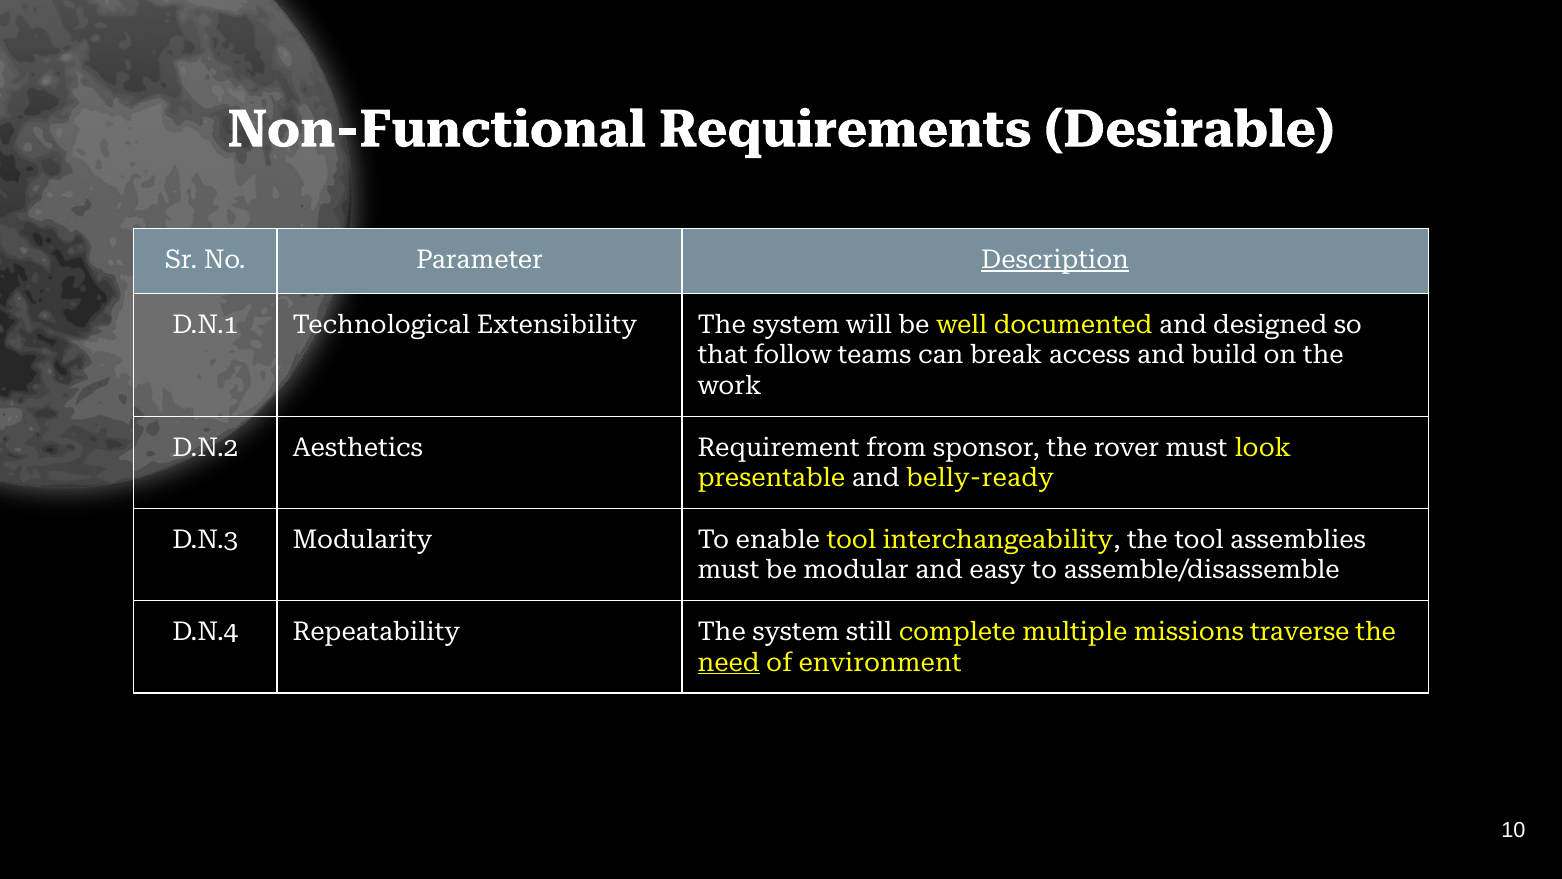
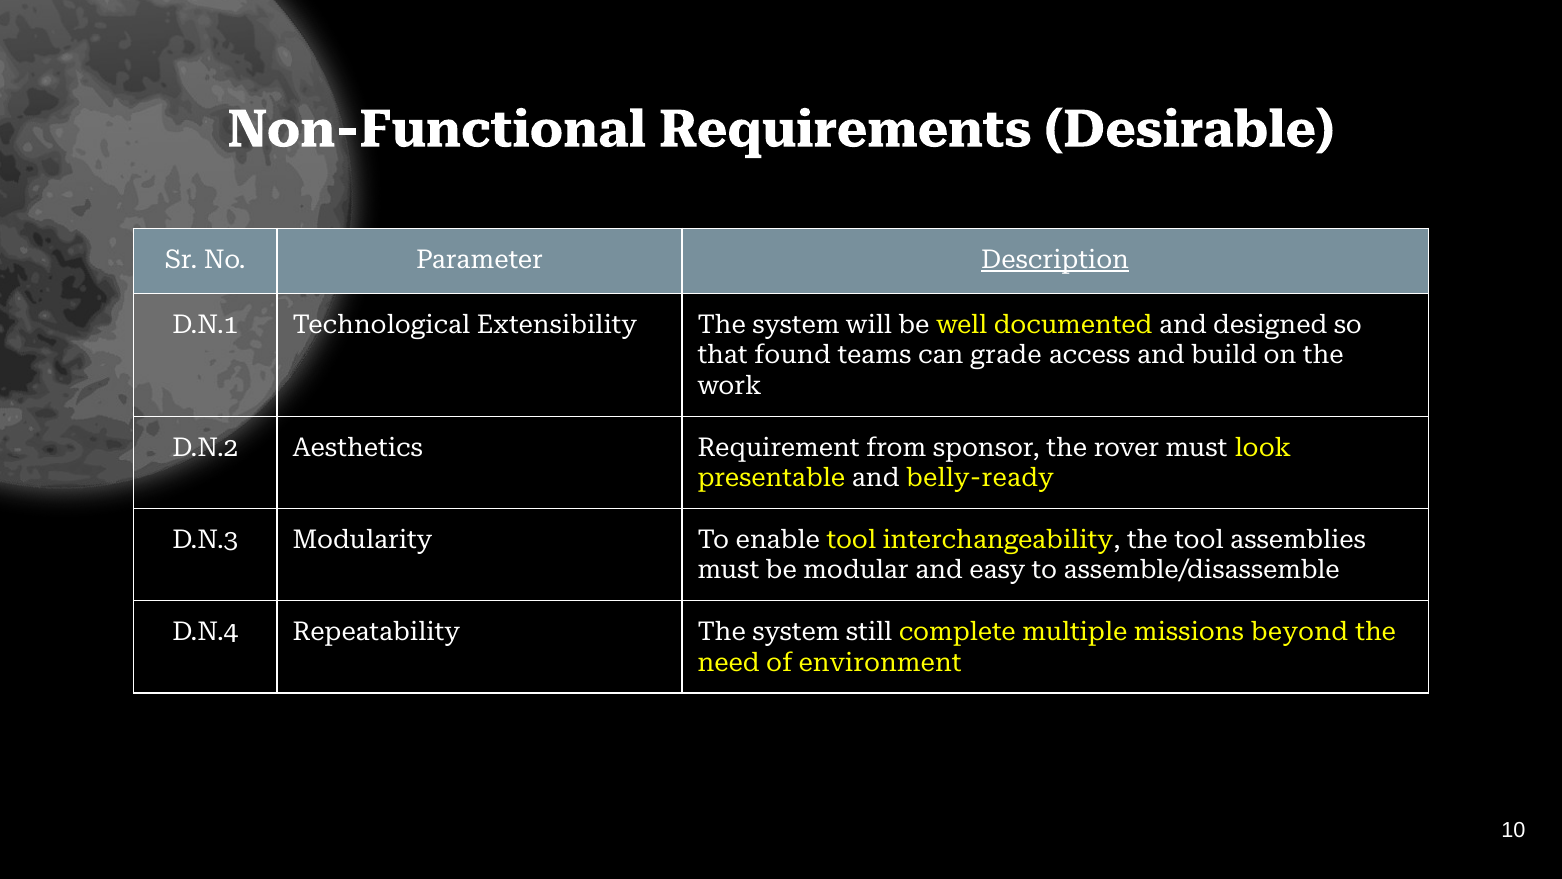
follow: follow -> found
break: break -> grade
traverse: traverse -> beyond
need underline: present -> none
